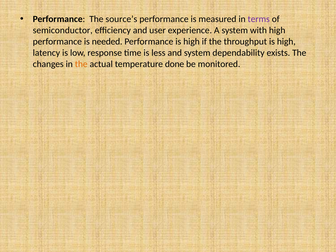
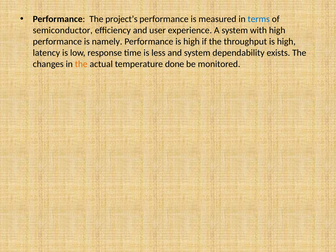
source’s: source’s -> project’s
terms colour: purple -> blue
needed: needed -> namely
